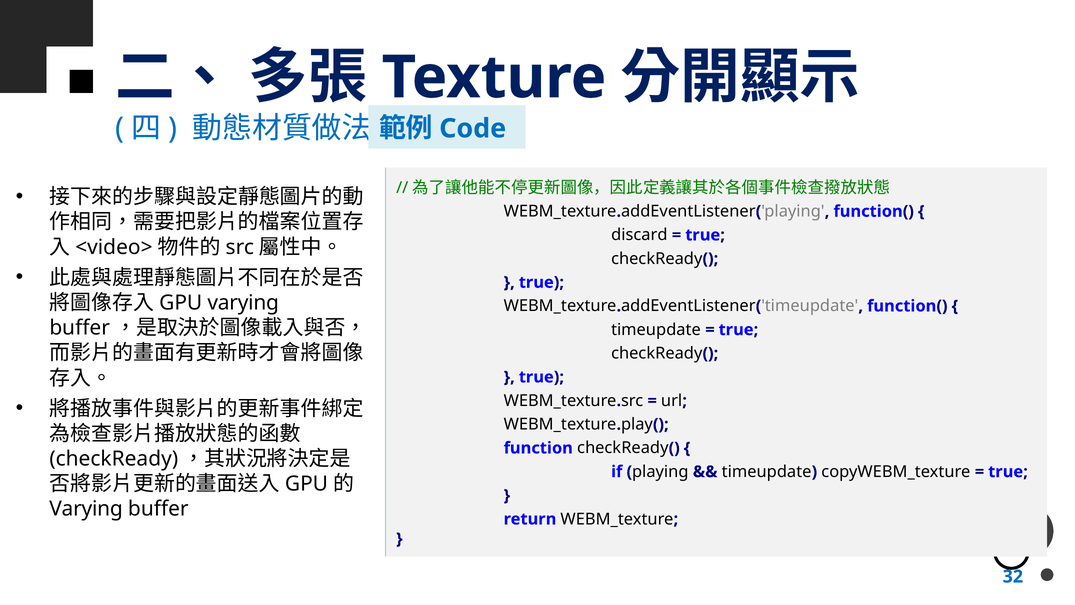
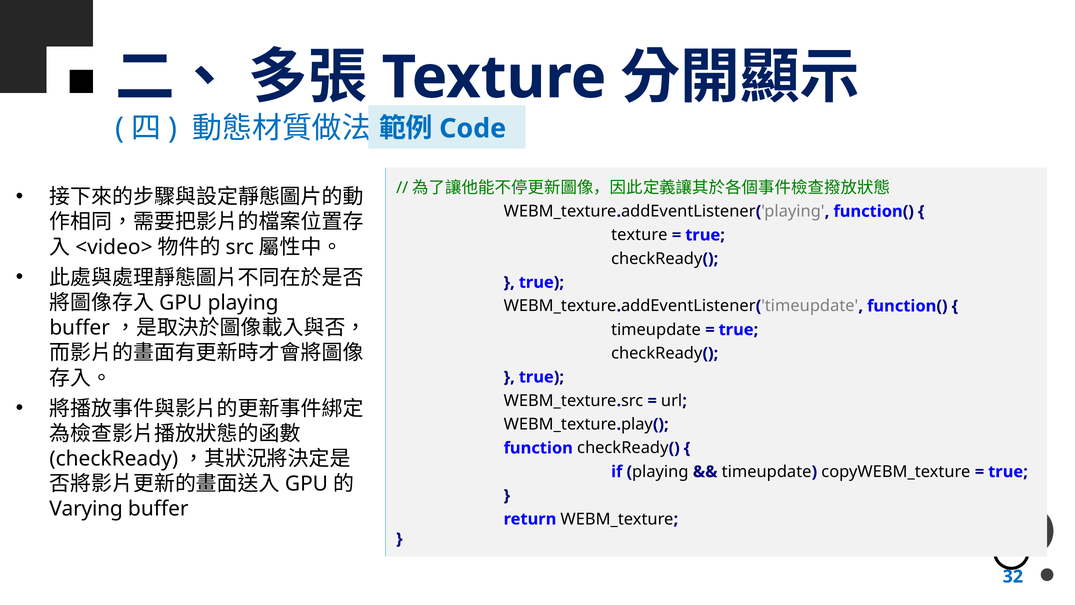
discard at (639, 235): discard -> texture
varying at (243, 303): varying -> playing
